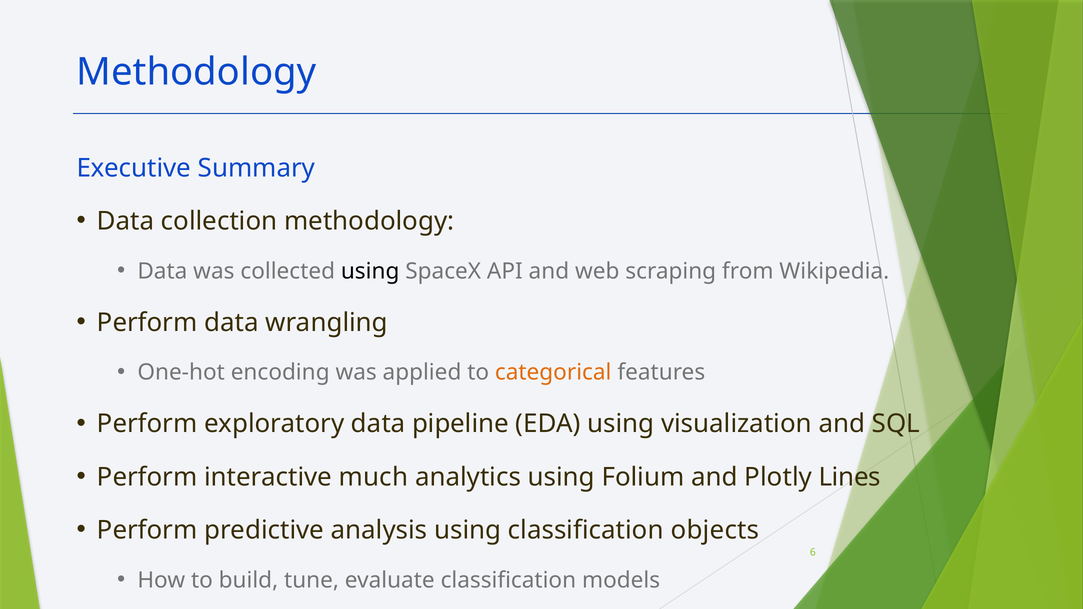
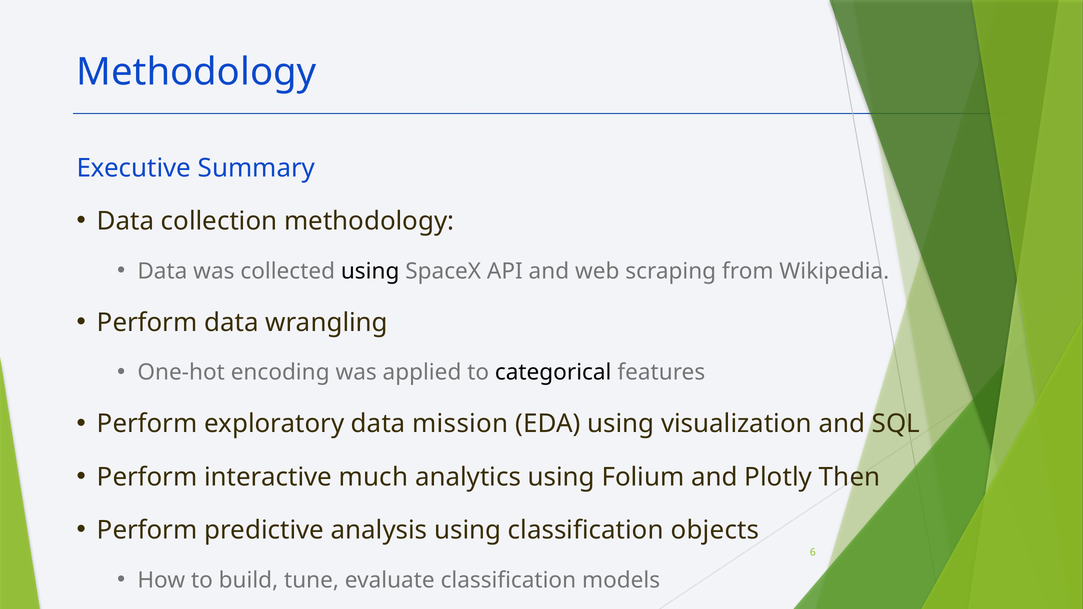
categorical colour: orange -> black
pipeline: pipeline -> mission
Lines: Lines -> Then
